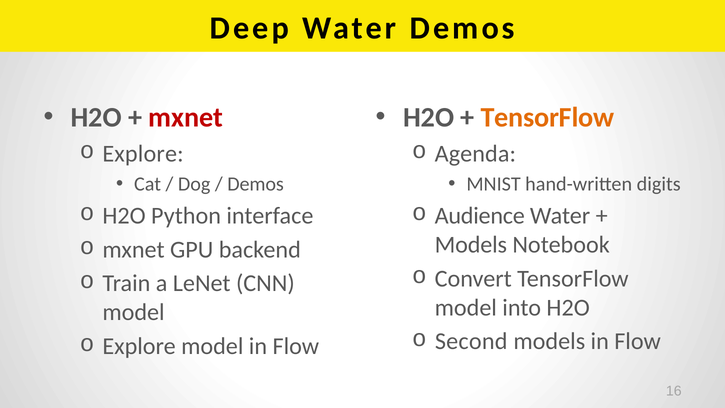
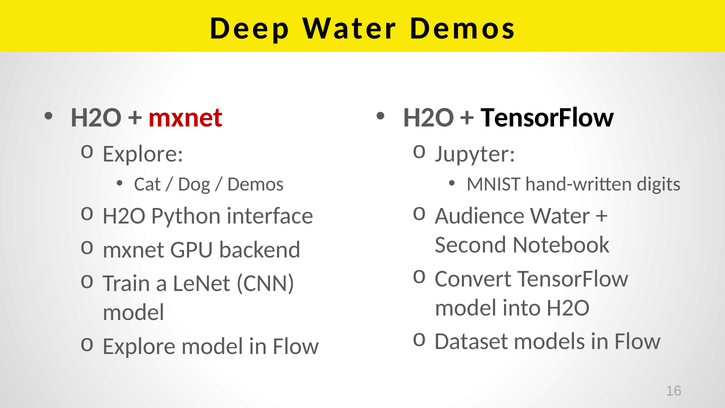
TensorFlow at (547, 118) colour: orange -> black
Agenda: Agenda -> Jupyter
Models at (471, 245): Models -> Second
Second: Second -> Dataset
